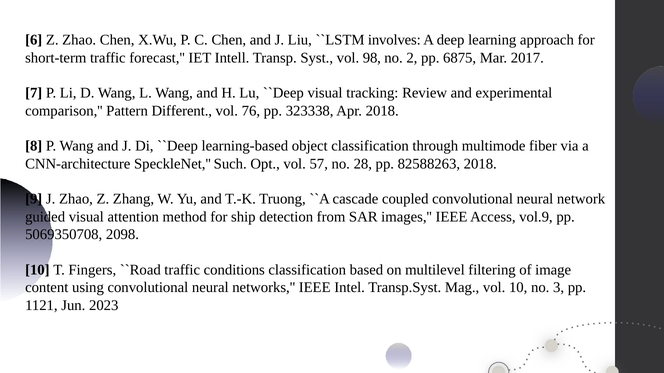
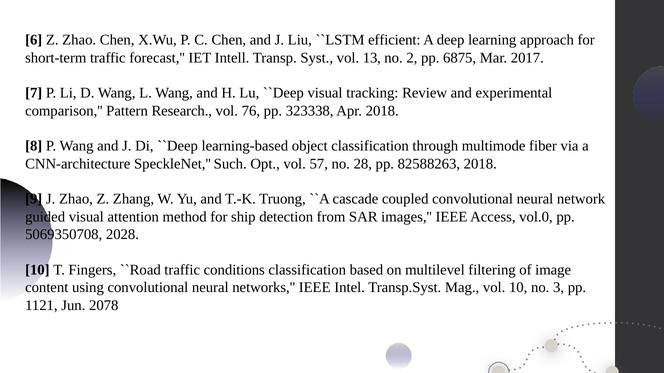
involves: involves -> efficient
98: 98 -> 13
Different: Different -> Research
vol.9: vol.9 -> vol.0
2098: 2098 -> 2028
2023: 2023 -> 2078
